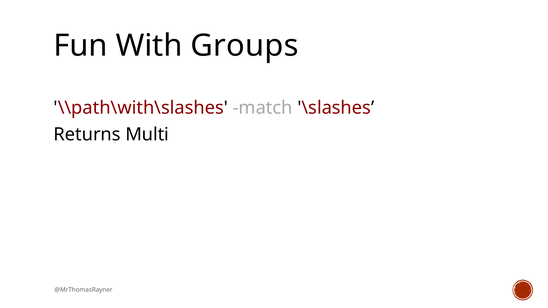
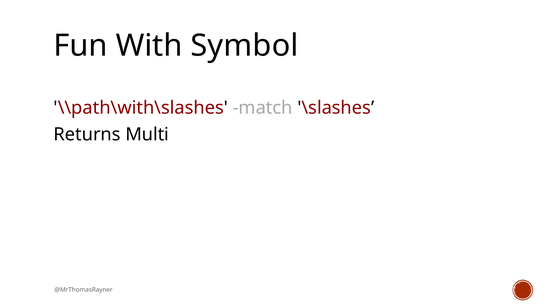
Groups: Groups -> Symbol
